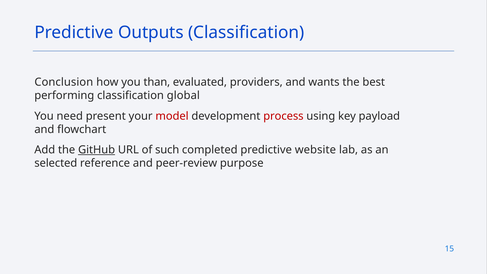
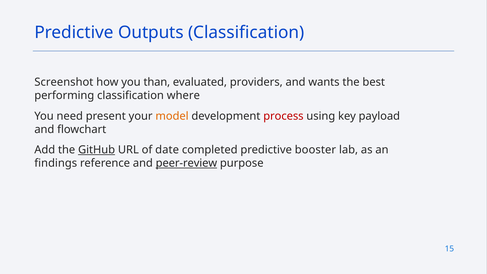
Conclusion: Conclusion -> Screenshot
global: global -> where
model colour: red -> orange
such: such -> date
website: website -> booster
selected: selected -> findings
peer-review underline: none -> present
